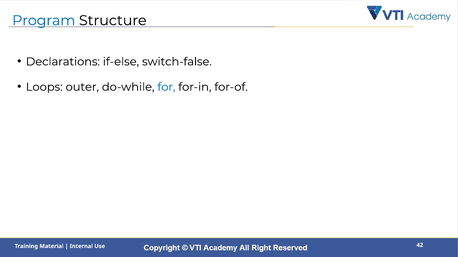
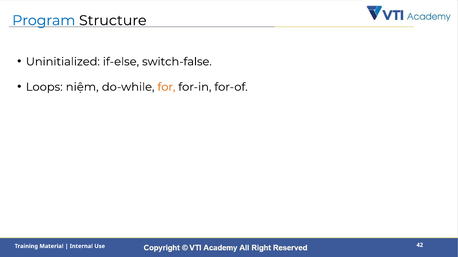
Declarations: Declarations -> Uninitialized
outer: outer -> niệm
for colour: blue -> orange
